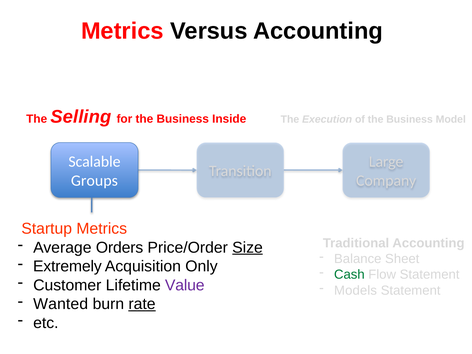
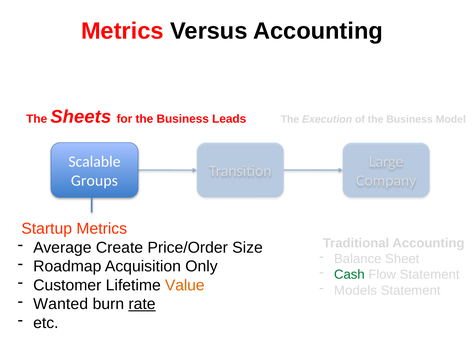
Selling: Selling -> Sheets
Inside: Inside -> Leads
Orders: Orders -> Create
Size underline: present -> none
Extremely: Extremely -> Roadmap
Value colour: purple -> orange
